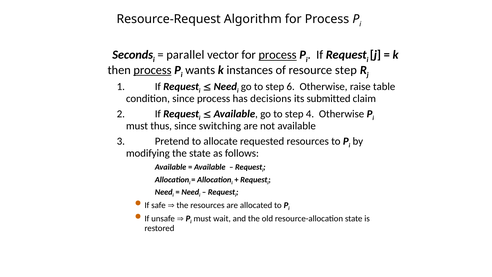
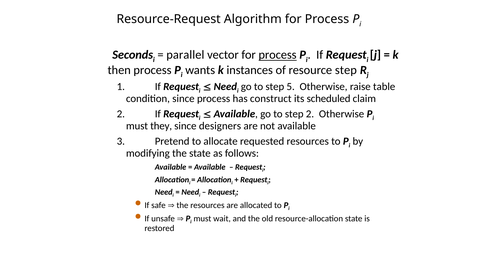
process at (152, 70) underline: present -> none
6: 6 -> 5
decisions: decisions -> construct
submitted: submitted -> scheduled
step 4: 4 -> 2
thus: thus -> they
switching: switching -> designers
